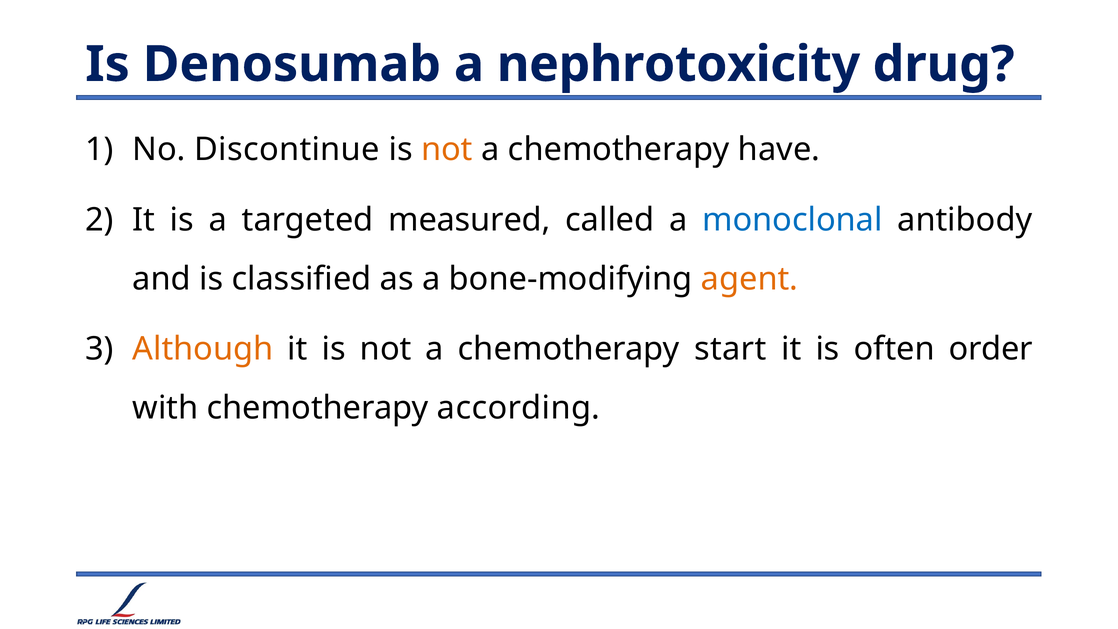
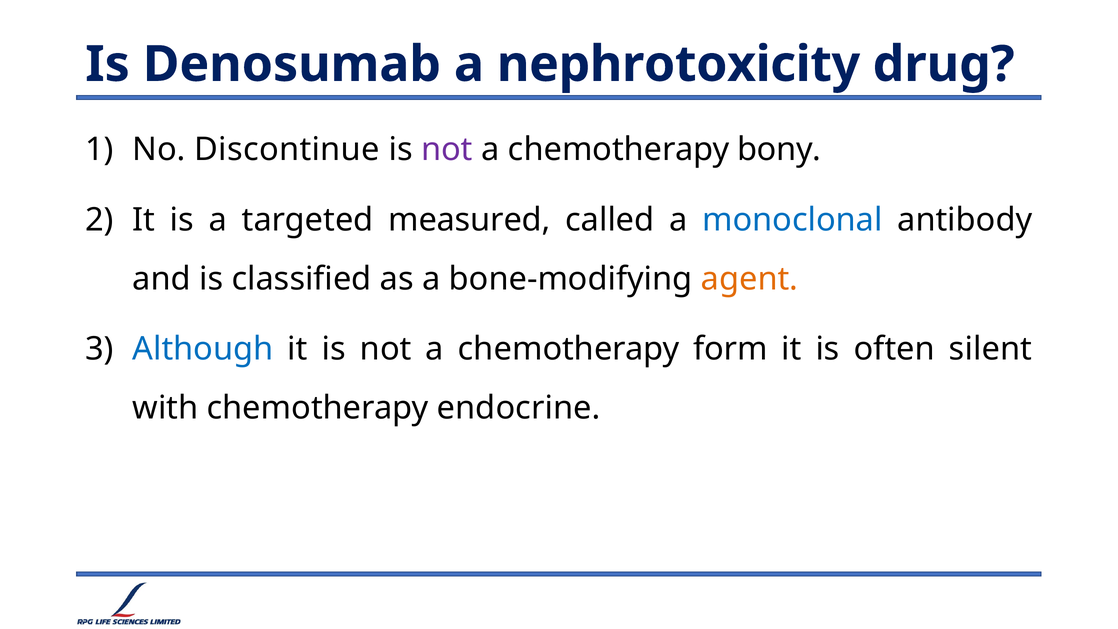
not at (447, 150) colour: orange -> purple
have: have -> bony
Although colour: orange -> blue
start: start -> form
order: order -> silent
according: according -> endocrine
